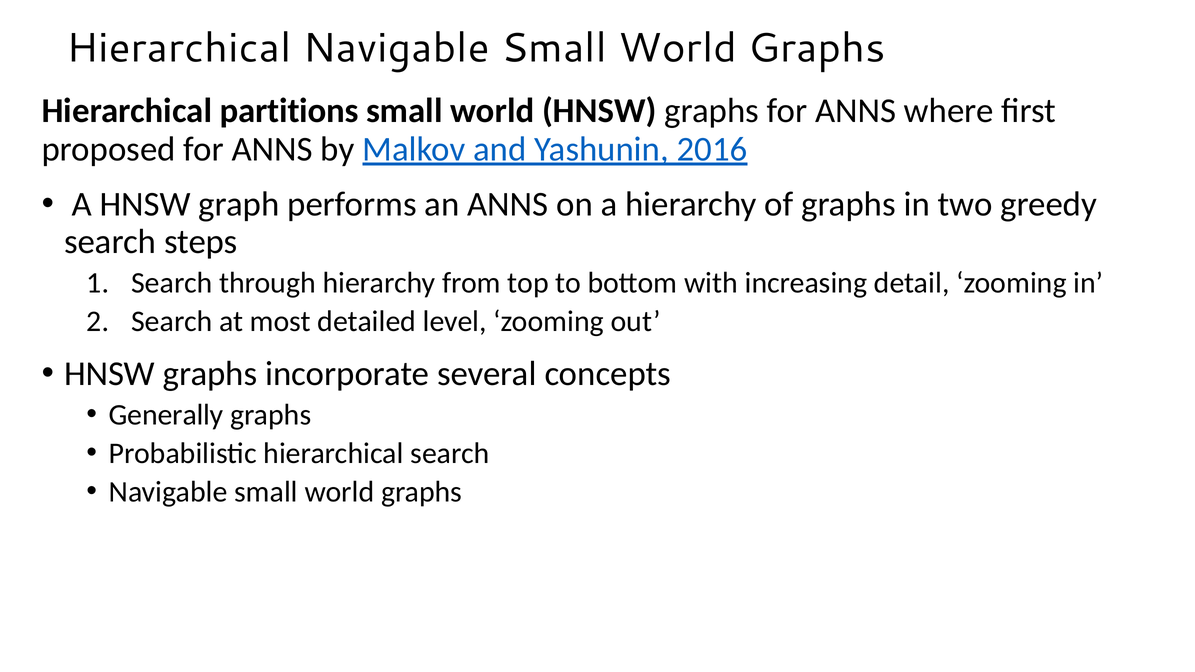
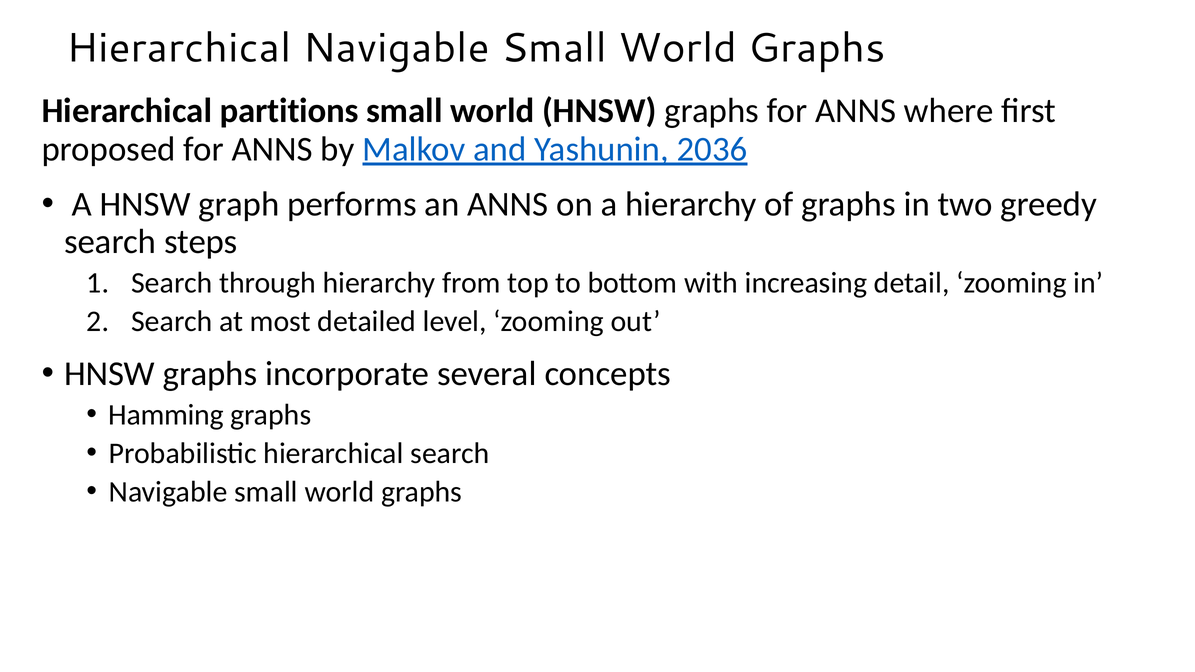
2016: 2016 -> 2036
Generally: Generally -> Hamming
